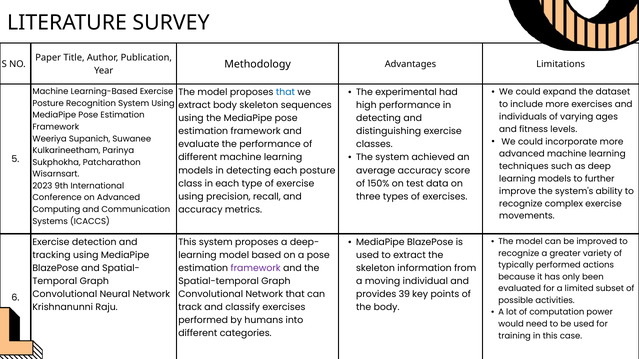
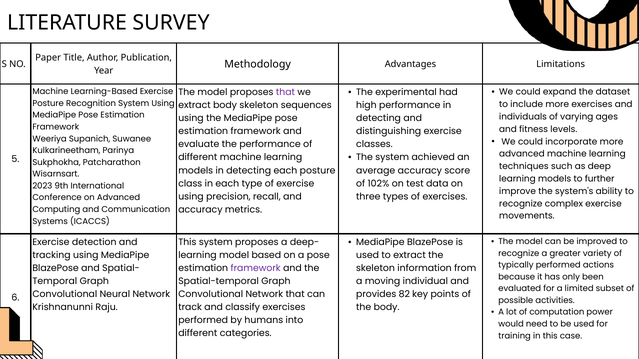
that at (285, 92) colour: blue -> purple
150%: 150% -> 102%
39: 39 -> 82
